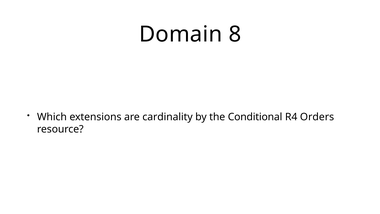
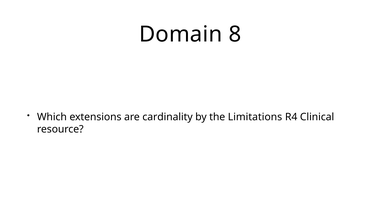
Conditional: Conditional -> Limitations
Orders: Orders -> Clinical
